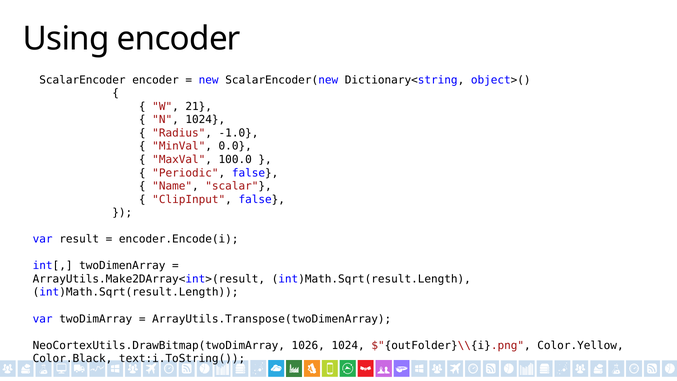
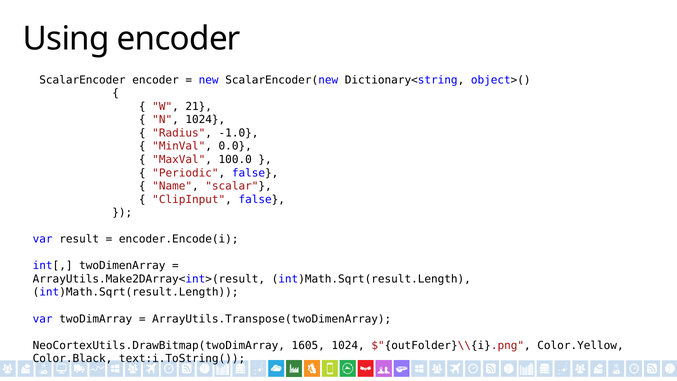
1026: 1026 -> 1605
